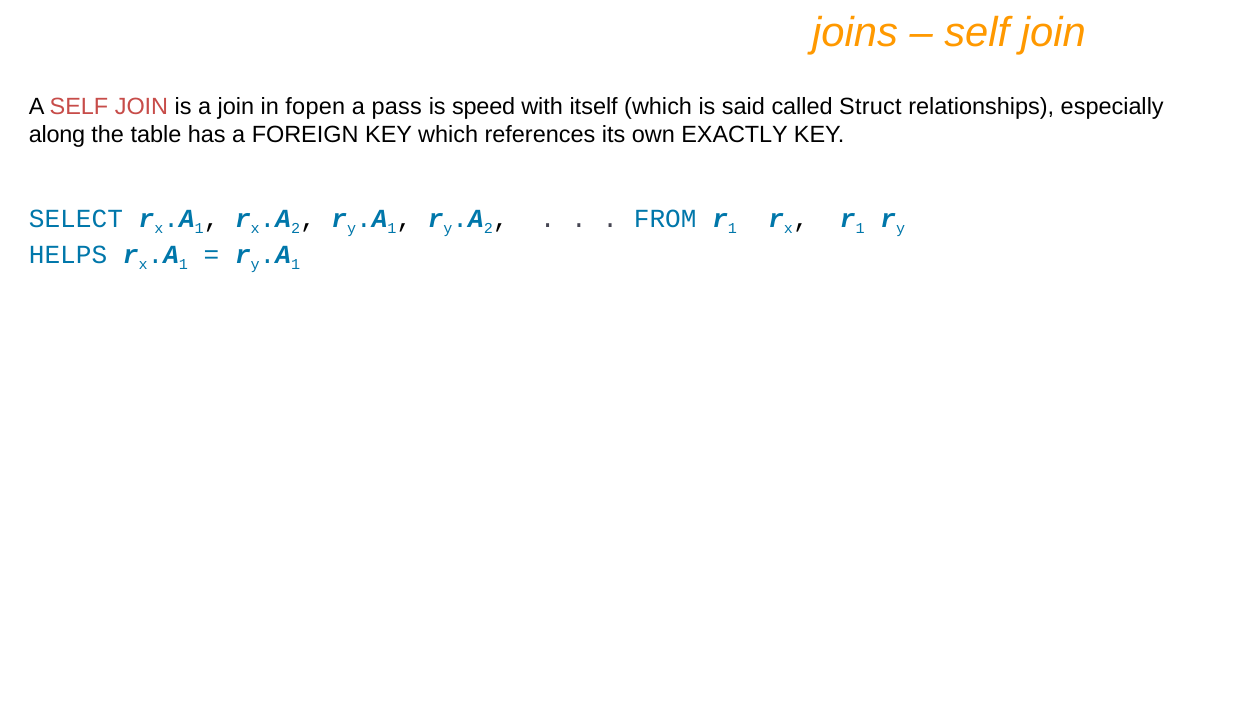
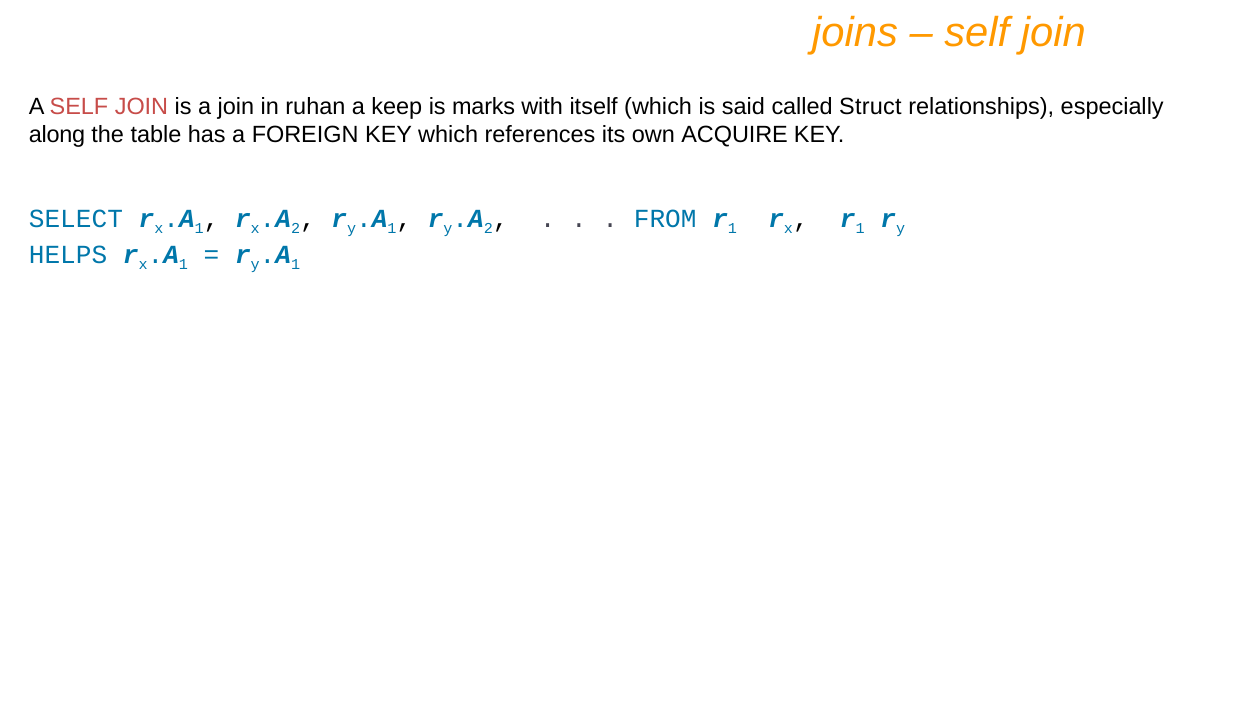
fopen: fopen -> ruhan
pass: pass -> keep
speed: speed -> marks
EXACTLY: EXACTLY -> ACQUIRE
